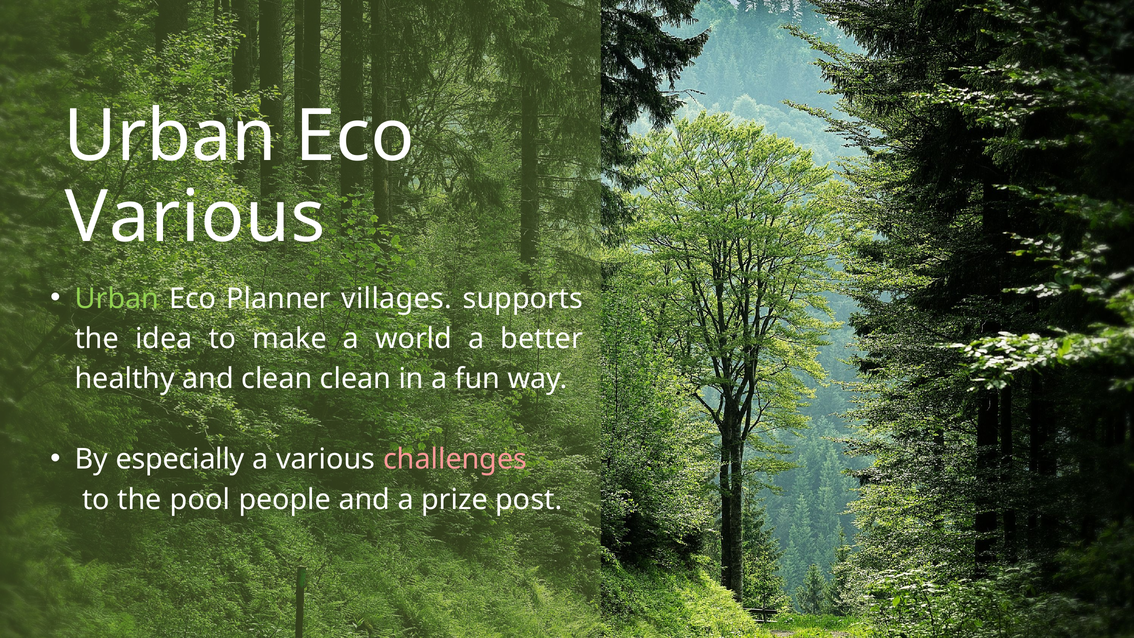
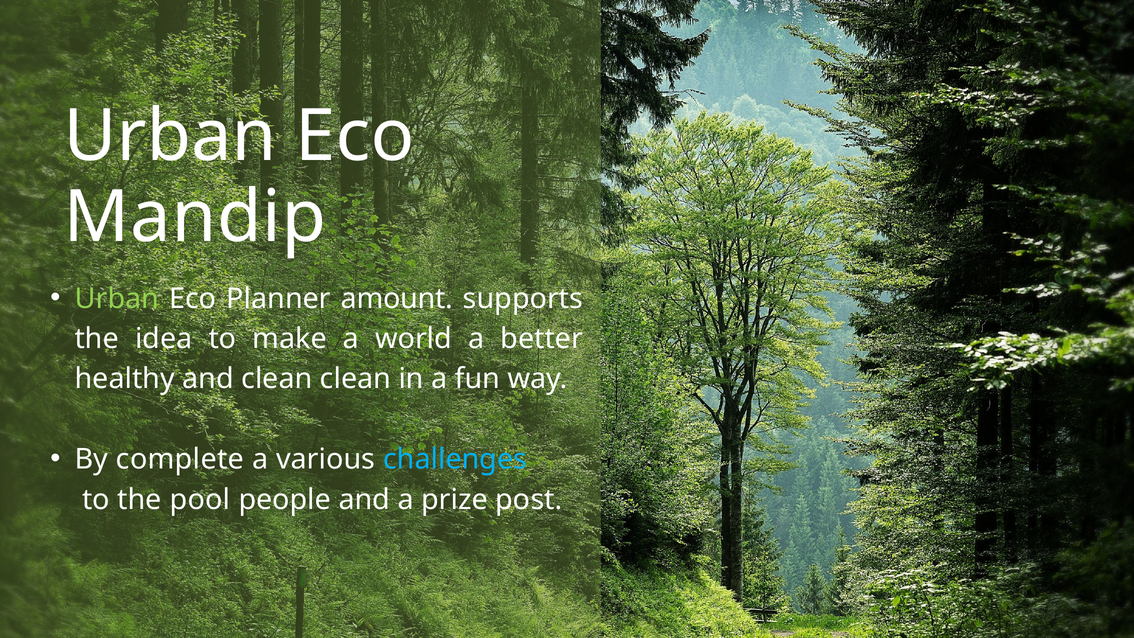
Various at (195, 217): Various -> Mandip
villages: villages -> amount
especially: especially -> complete
challenges colour: pink -> light blue
